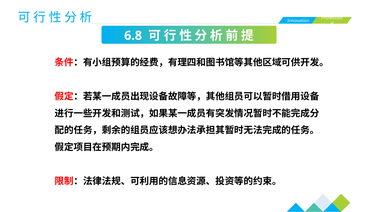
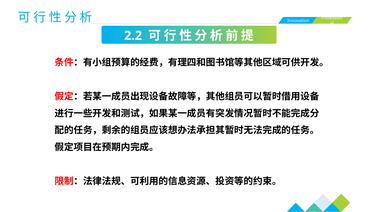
6.8: 6.8 -> 2.2
